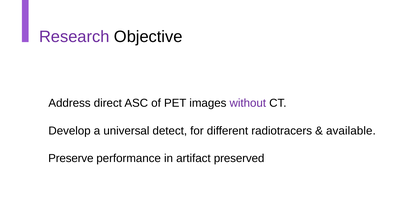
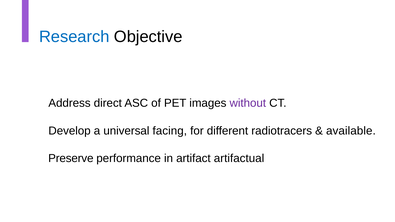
Research colour: purple -> blue
detect: detect -> facing
preserved: preserved -> artifactual
